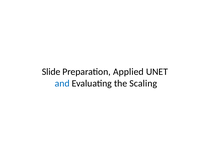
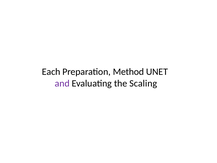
Slide: Slide -> Each
Applied: Applied -> Method
and colour: blue -> purple
